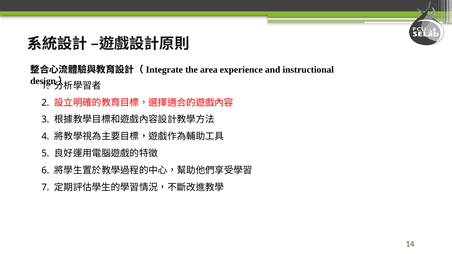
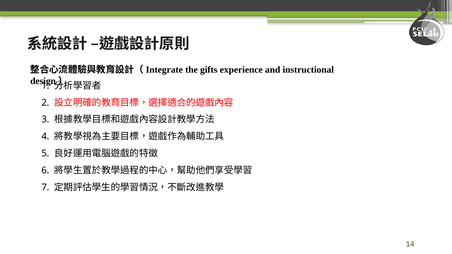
area: area -> gifts
